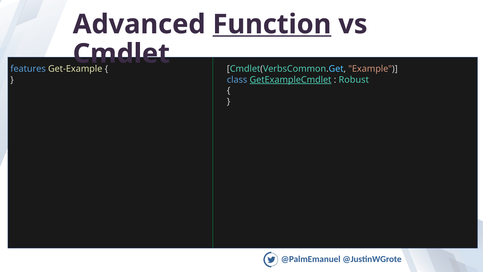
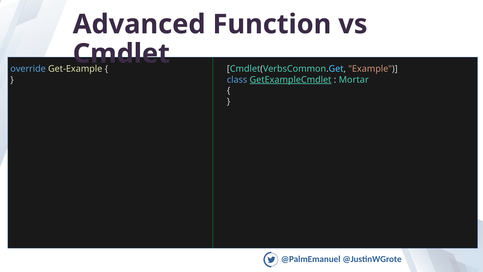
Function underline: present -> none
features: features -> override
Robust: Robust -> Mortar
